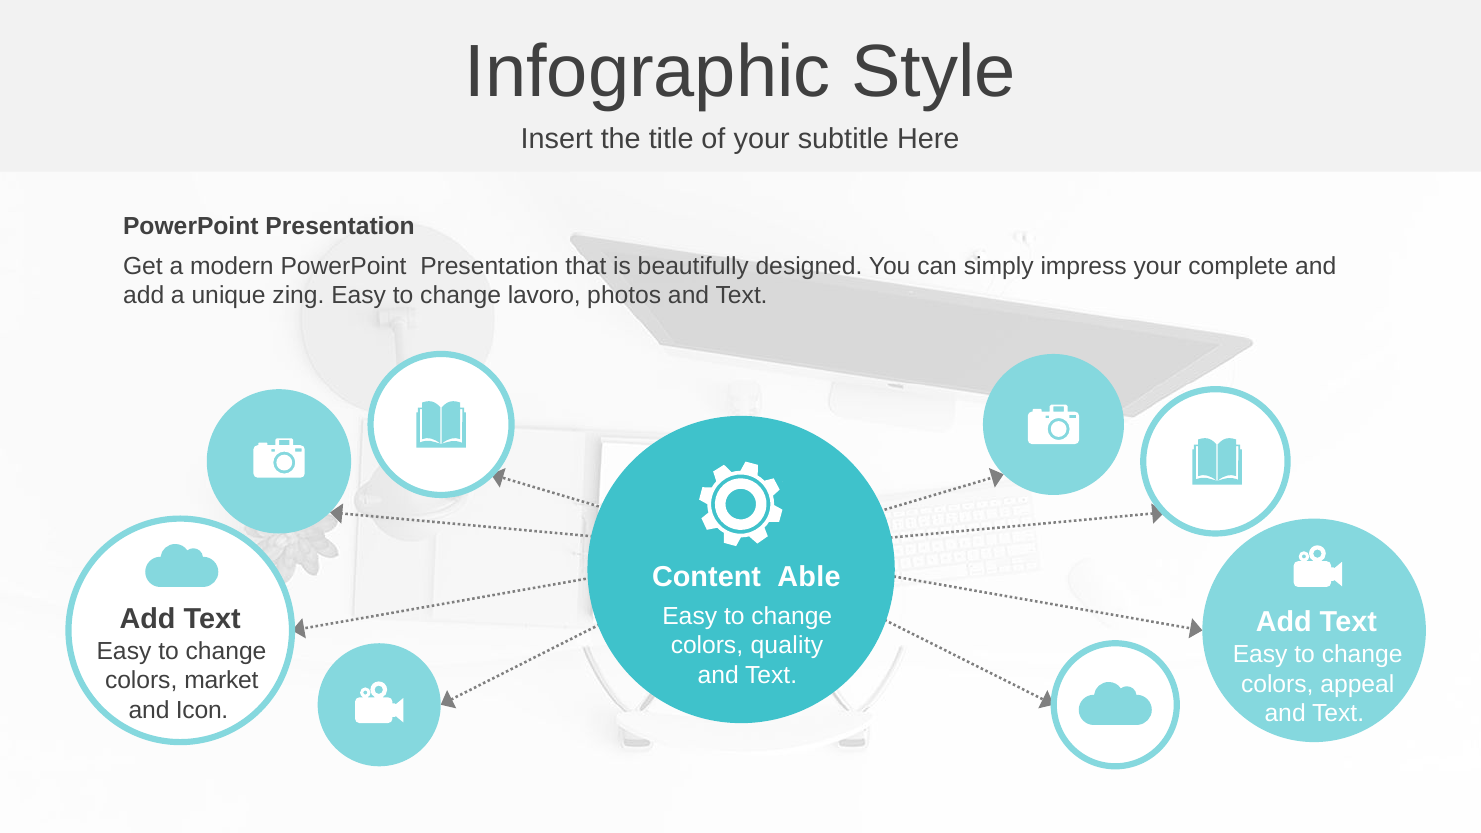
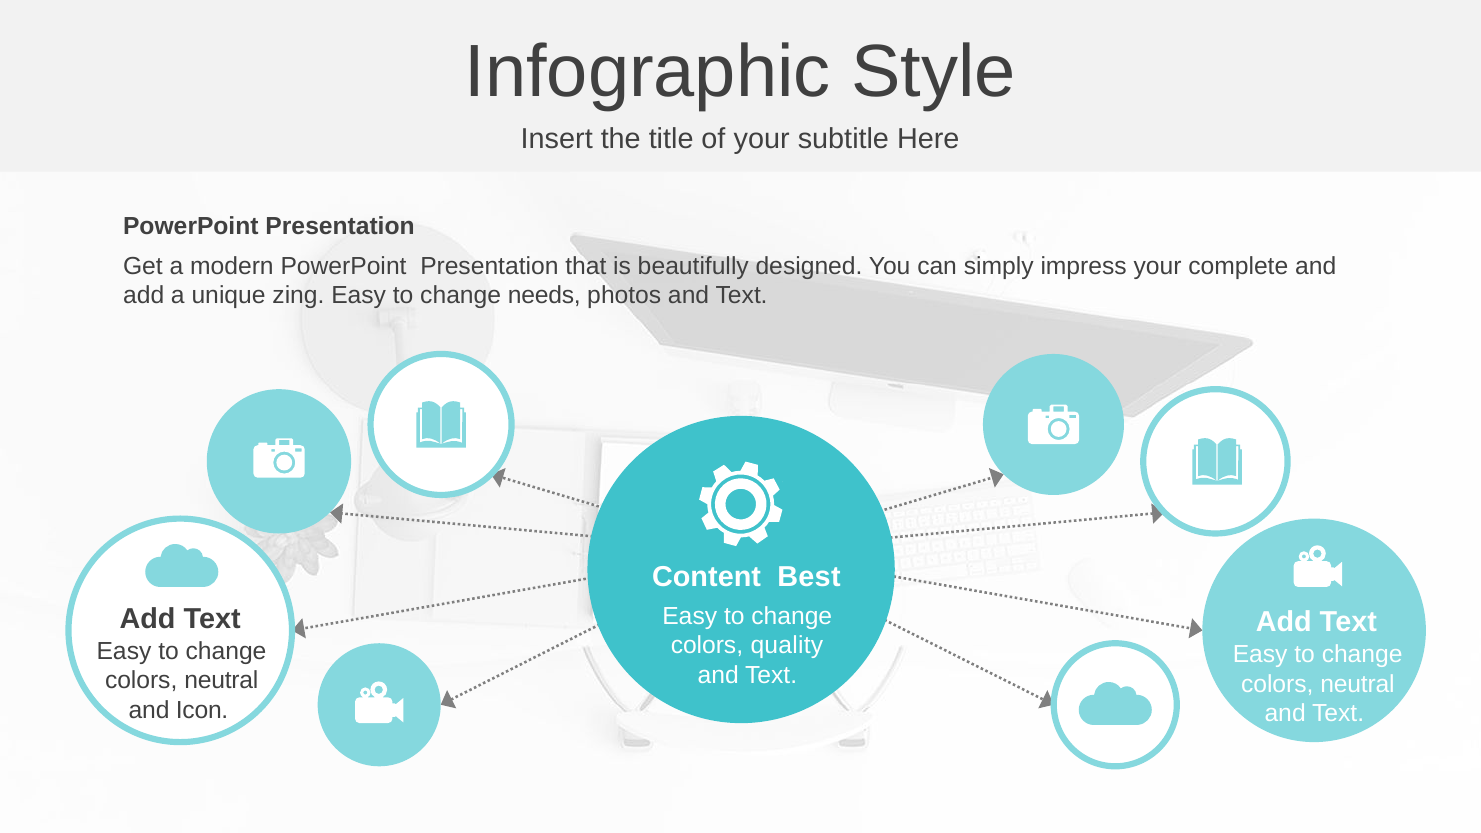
lavoro: lavoro -> needs
Able: Able -> Best
market at (221, 681): market -> neutral
appeal at (1357, 684): appeal -> neutral
